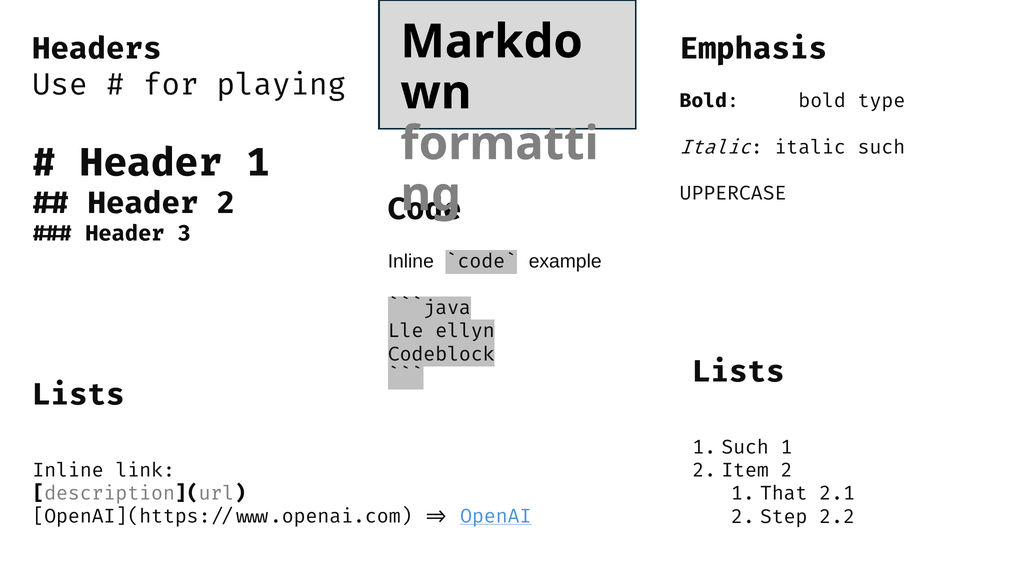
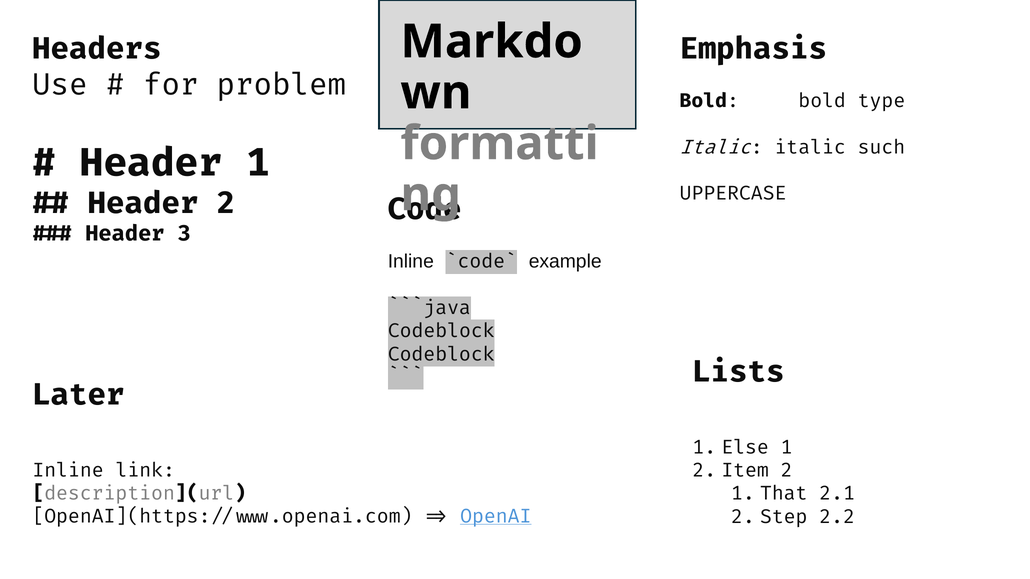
playing: playing -> problem
Llewellyn at (441, 331): Llewellyn -> Codeblock
Lists at (79, 395): Lists -> Later
1 Such: Such -> Else
